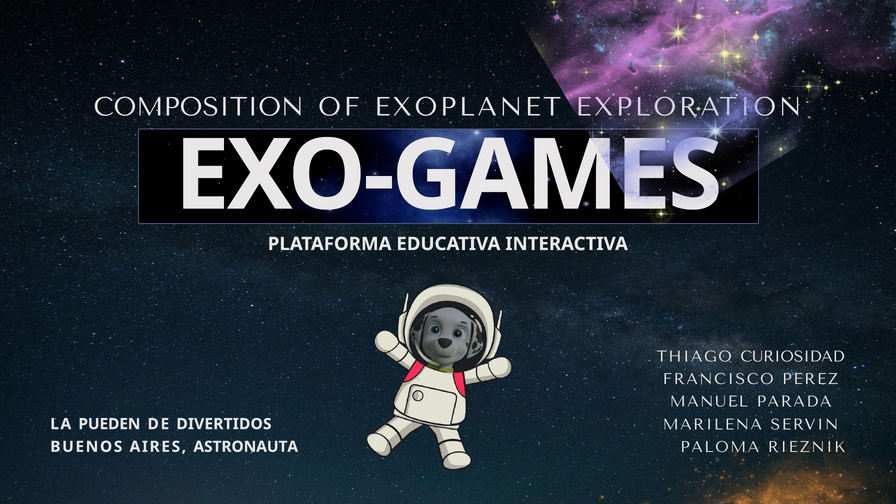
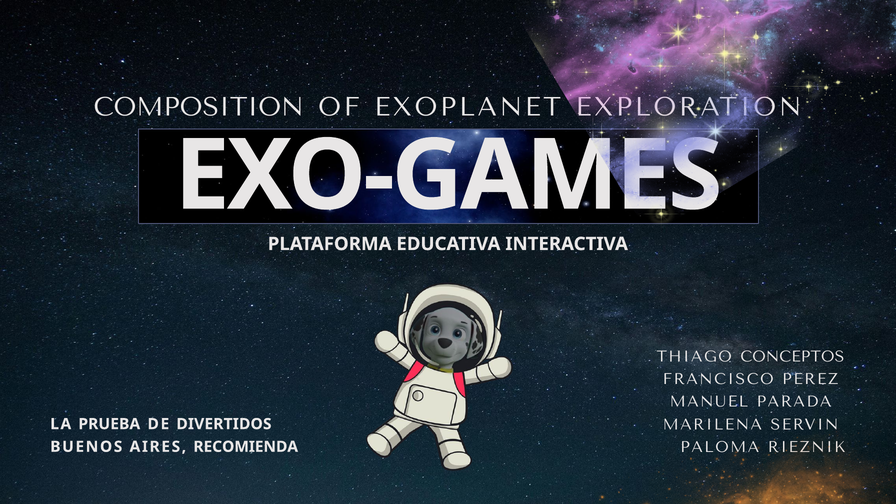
CURIOSIDAD: CURIOSIDAD -> CONCEPTOS
PUEDEN: PUEDEN -> PRUEBA
ASTRONAUTA: ASTRONAUTA -> RECOMIENDA
